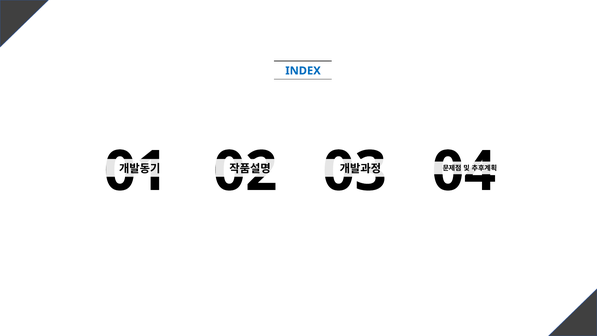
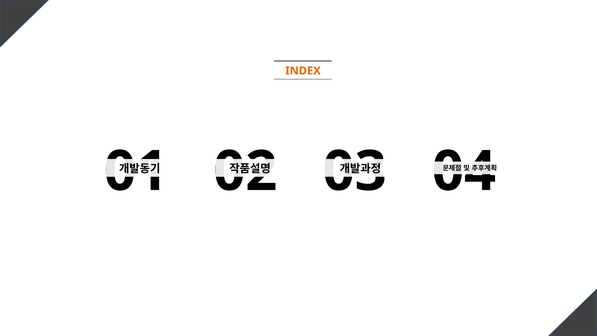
INDEX colour: blue -> orange
